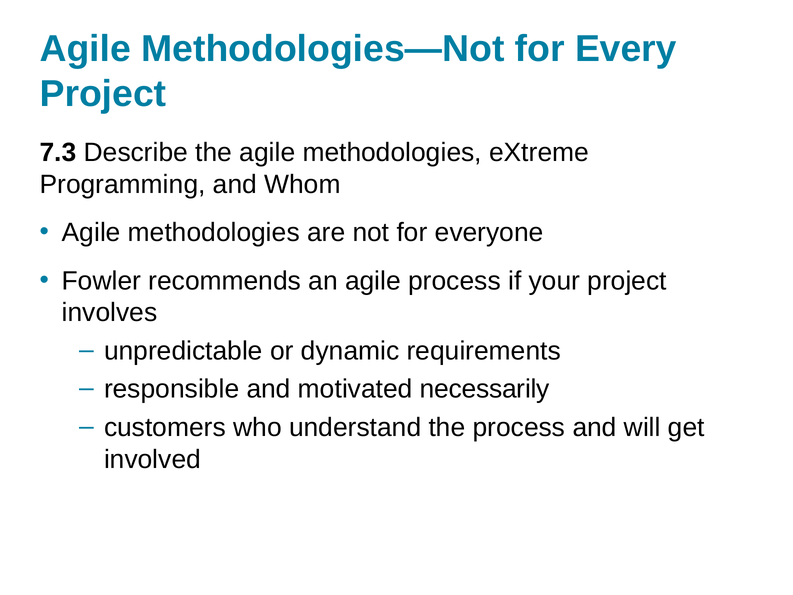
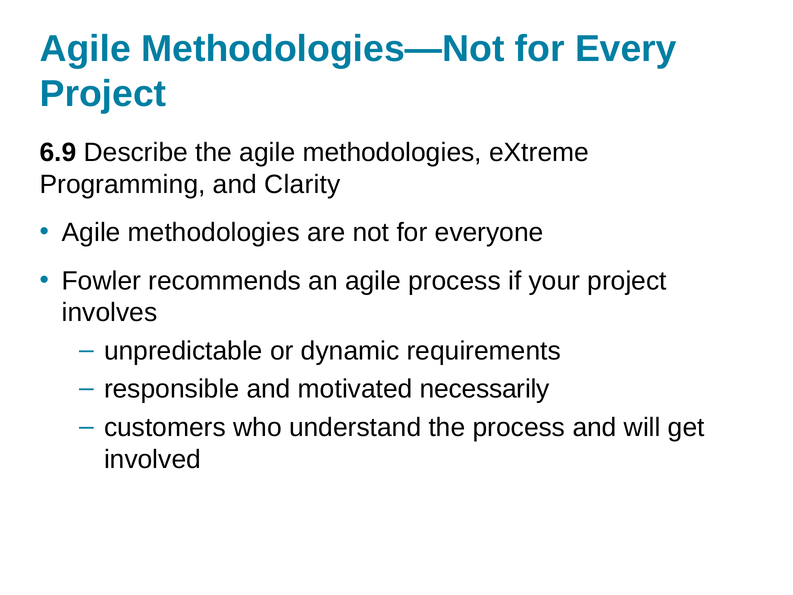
7.3: 7.3 -> 6.9
Whom: Whom -> Clarity
